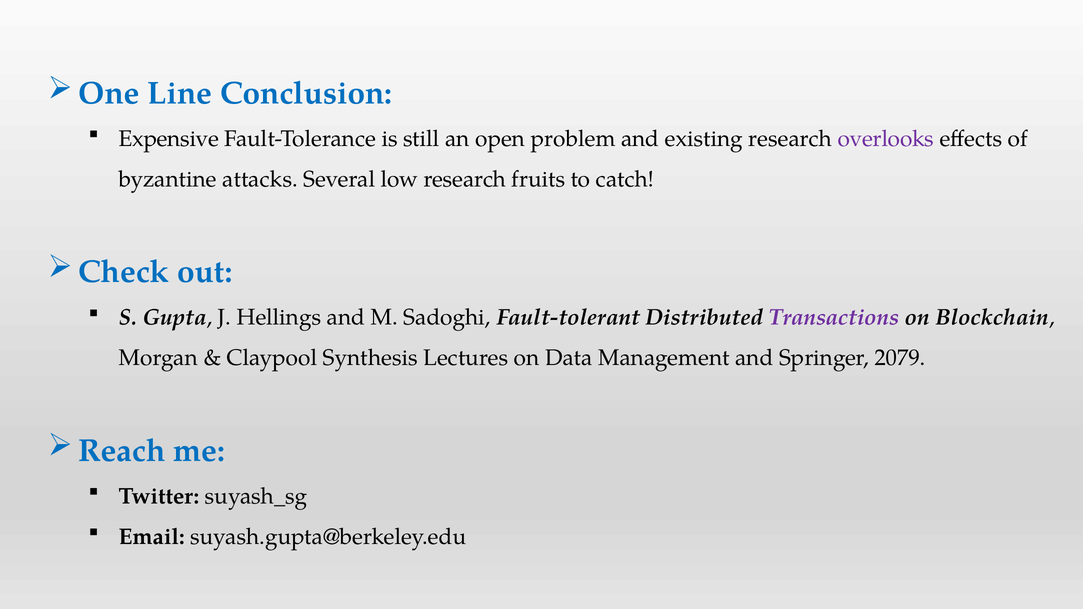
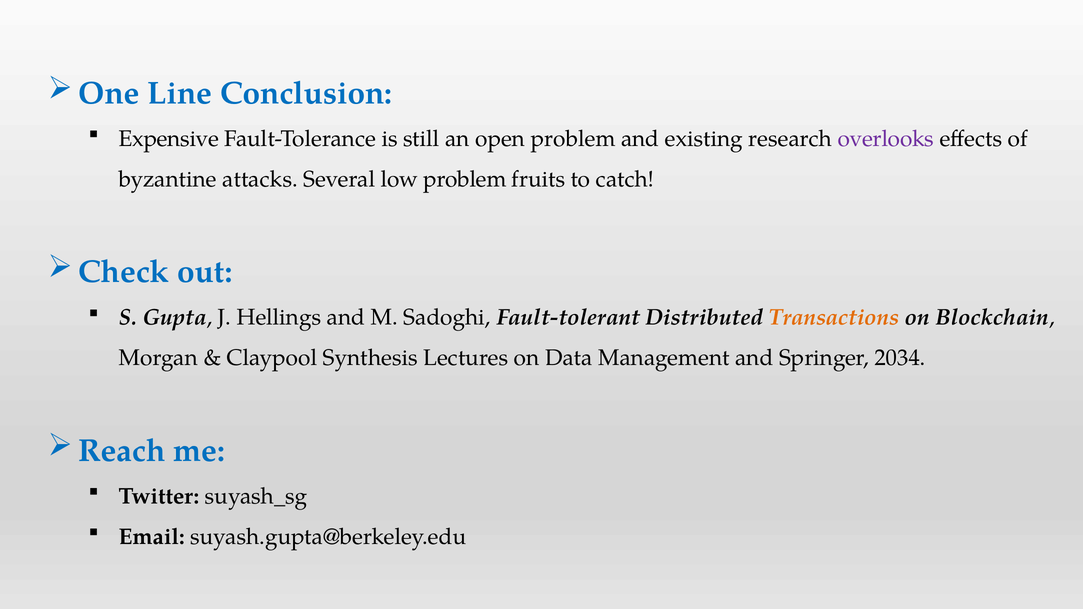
low research: research -> problem
Transactions colour: purple -> orange
2079: 2079 -> 2034
